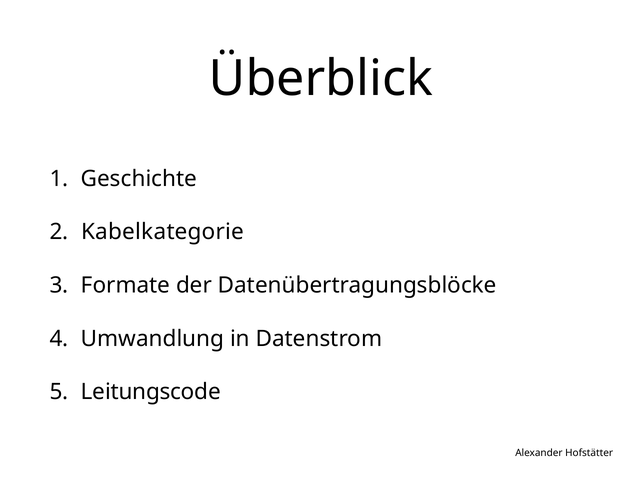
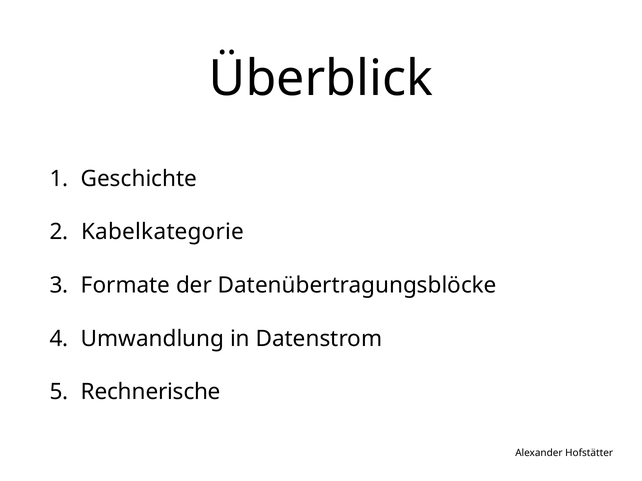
Leitungscode: Leitungscode -> Rechnerische
